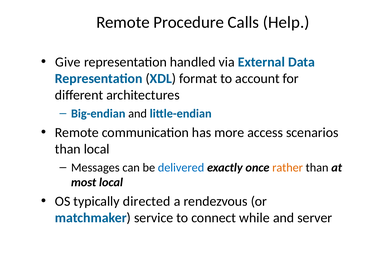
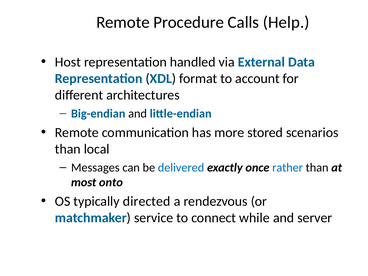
Give: Give -> Host
access: access -> stored
rather colour: orange -> blue
most local: local -> onto
